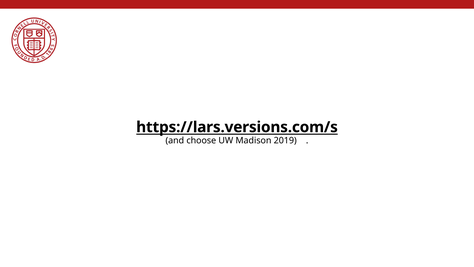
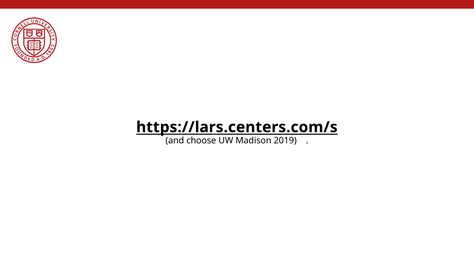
https://lars.versions.com/s: https://lars.versions.com/s -> https://lars.centers.com/s
